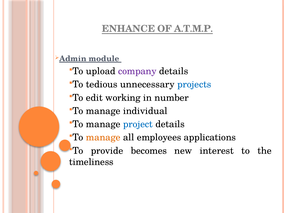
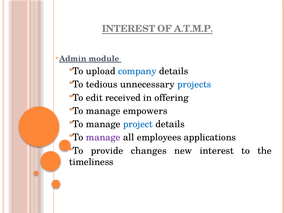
ENHANCE at (128, 29): ENHANCE -> INTEREST
company colour: purple -> blue
working: working -> received
number: number -> offering
individual: individual -> empowers
manage at (103, 137) colour: orange -> purple
becomes: becomes -> changes
